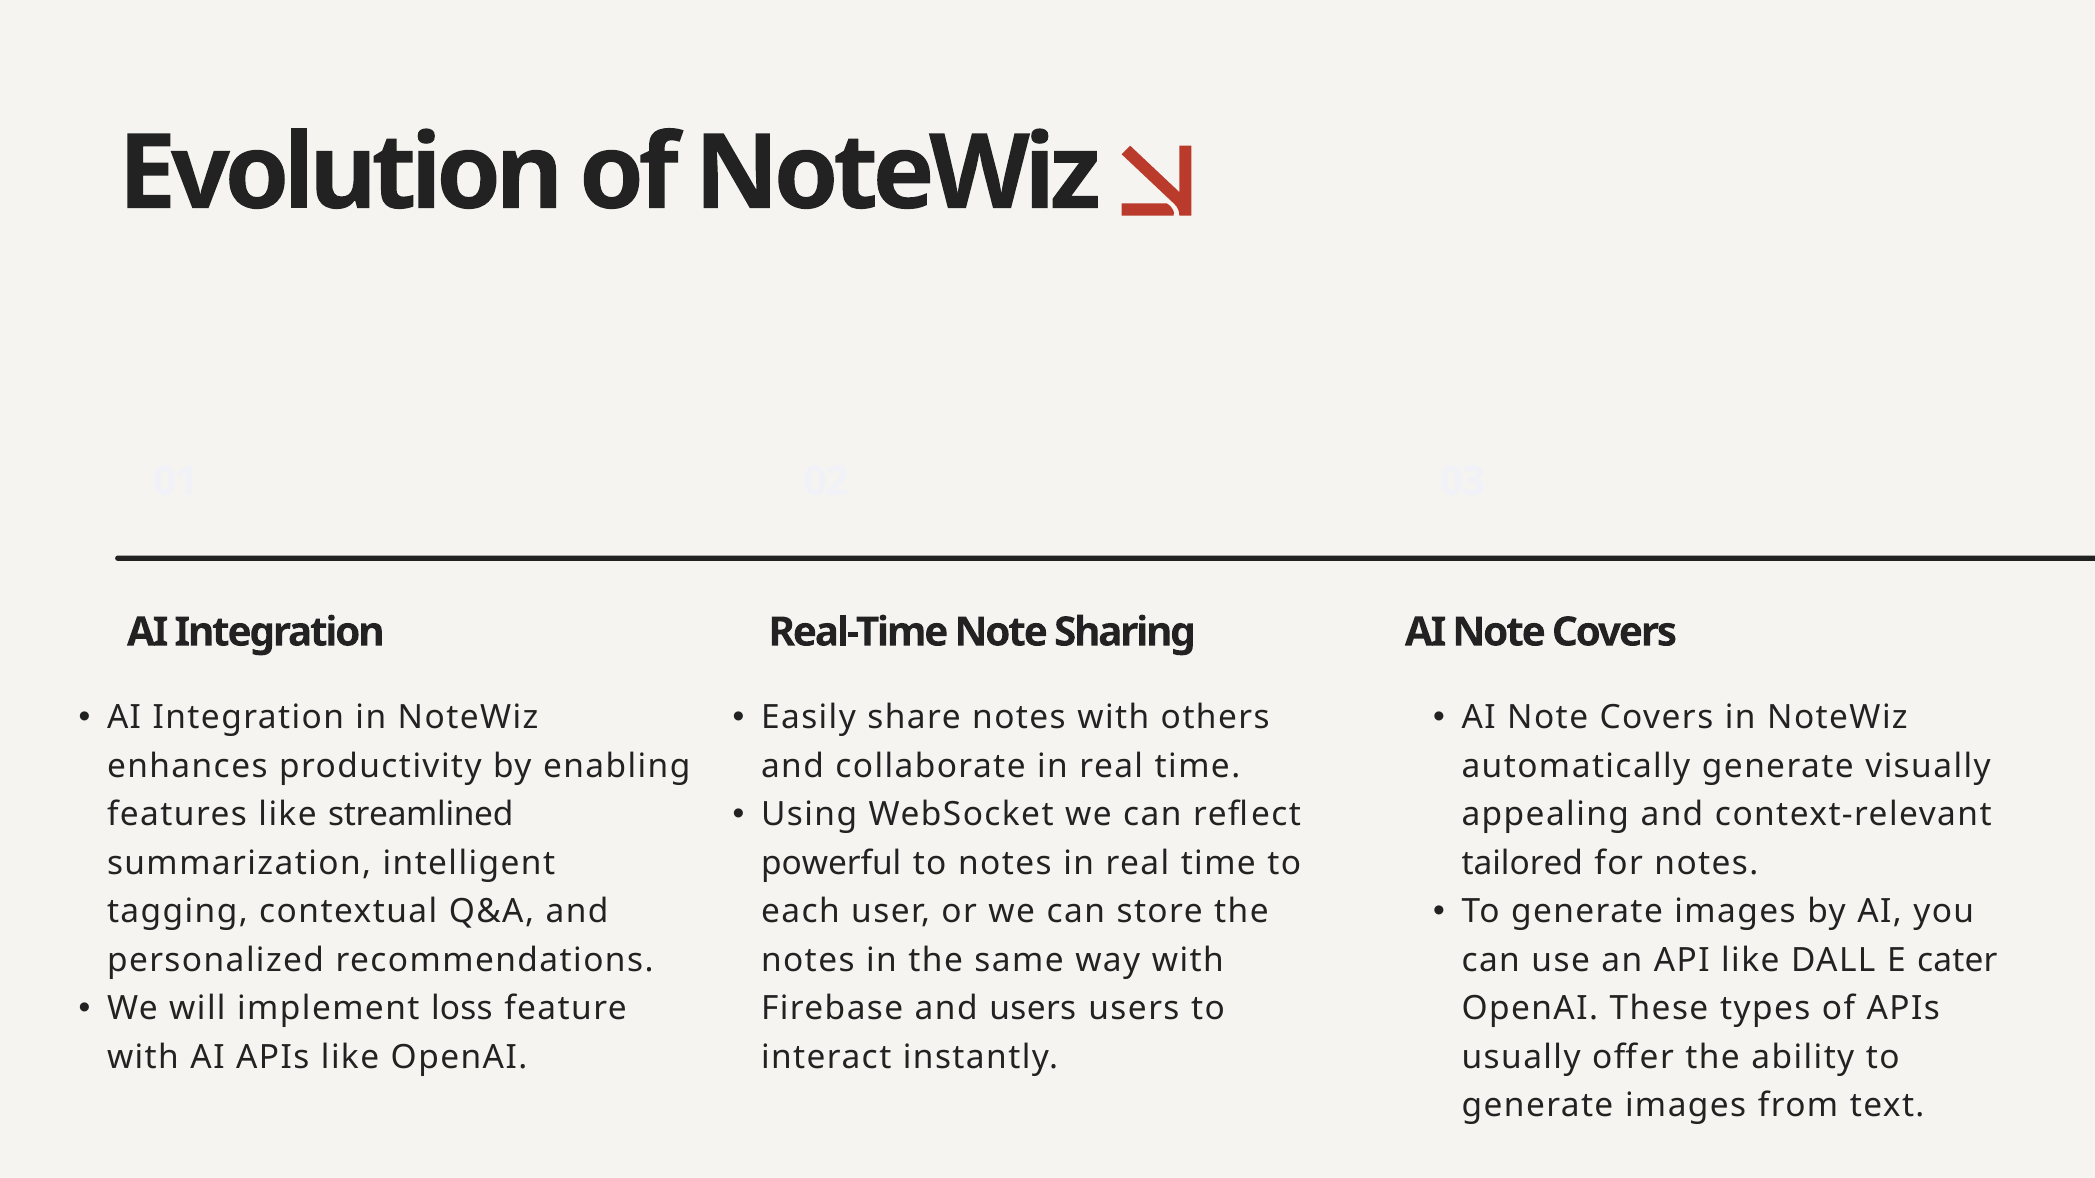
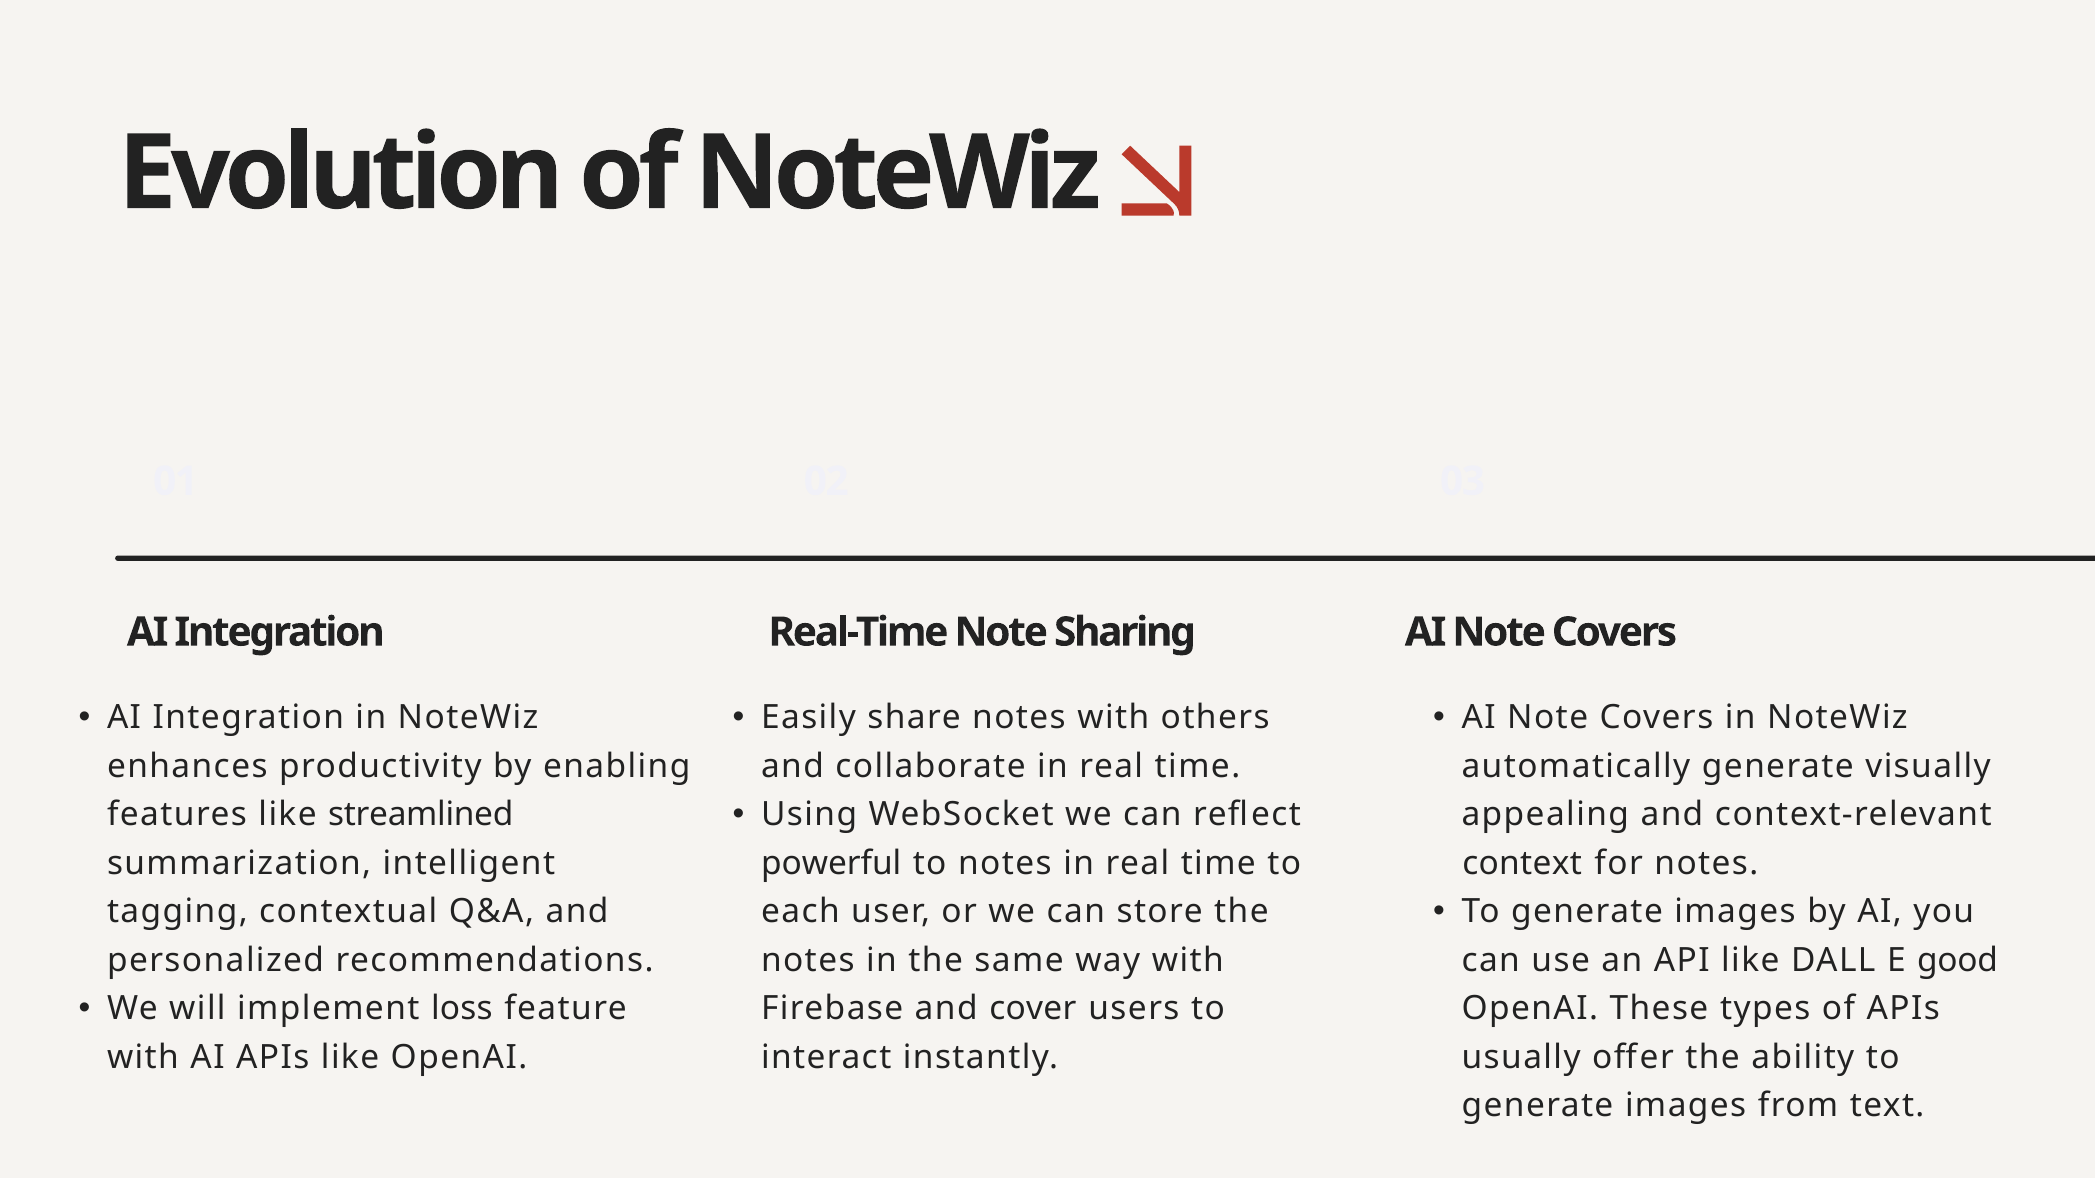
tailored: tailored -> context
cater: cater -> good
and users: users -> cover
